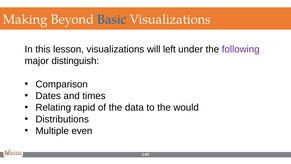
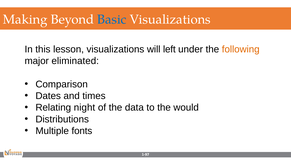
following colour: purple -> orange
distinguish: distinguish -> eliminated
rapid: rapid -> night
even: even -> fonts
